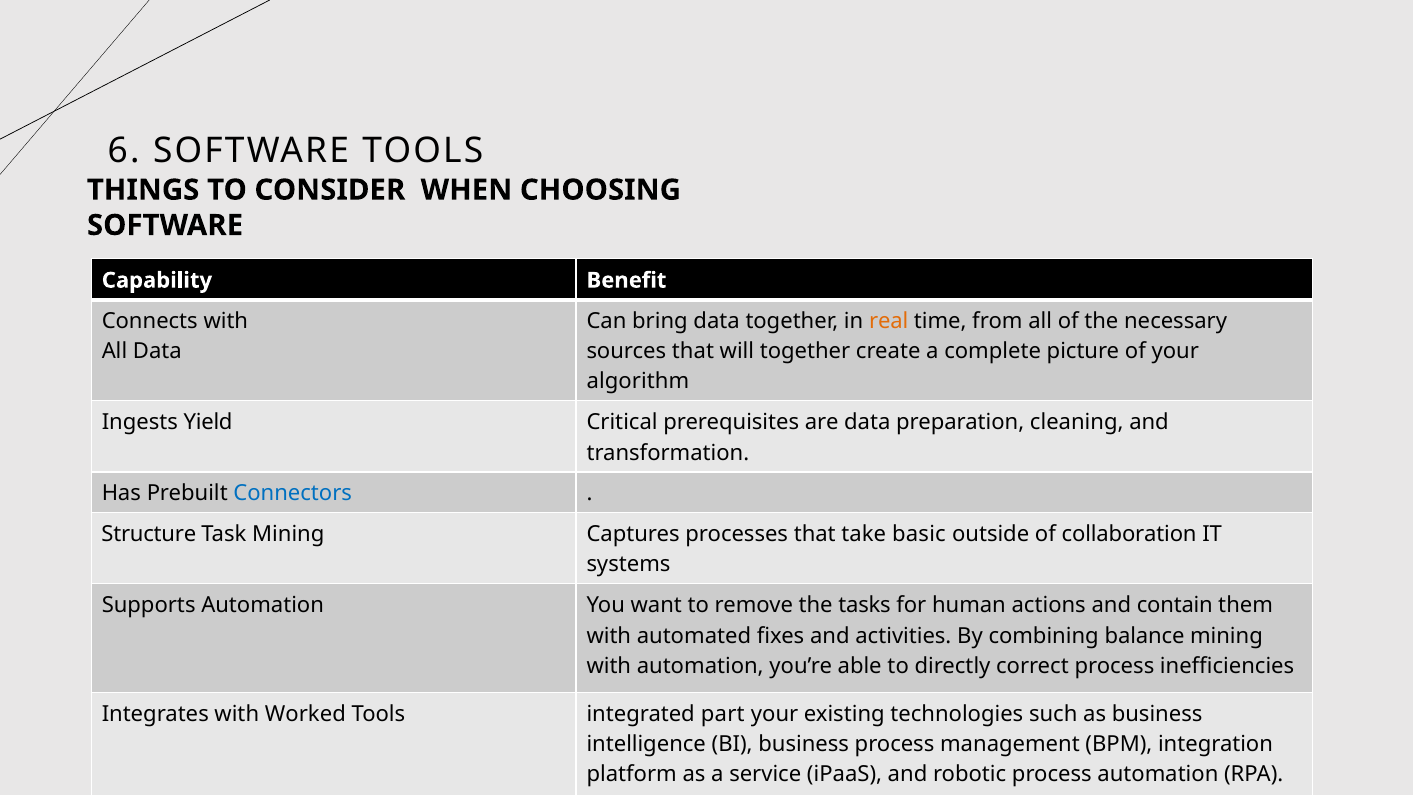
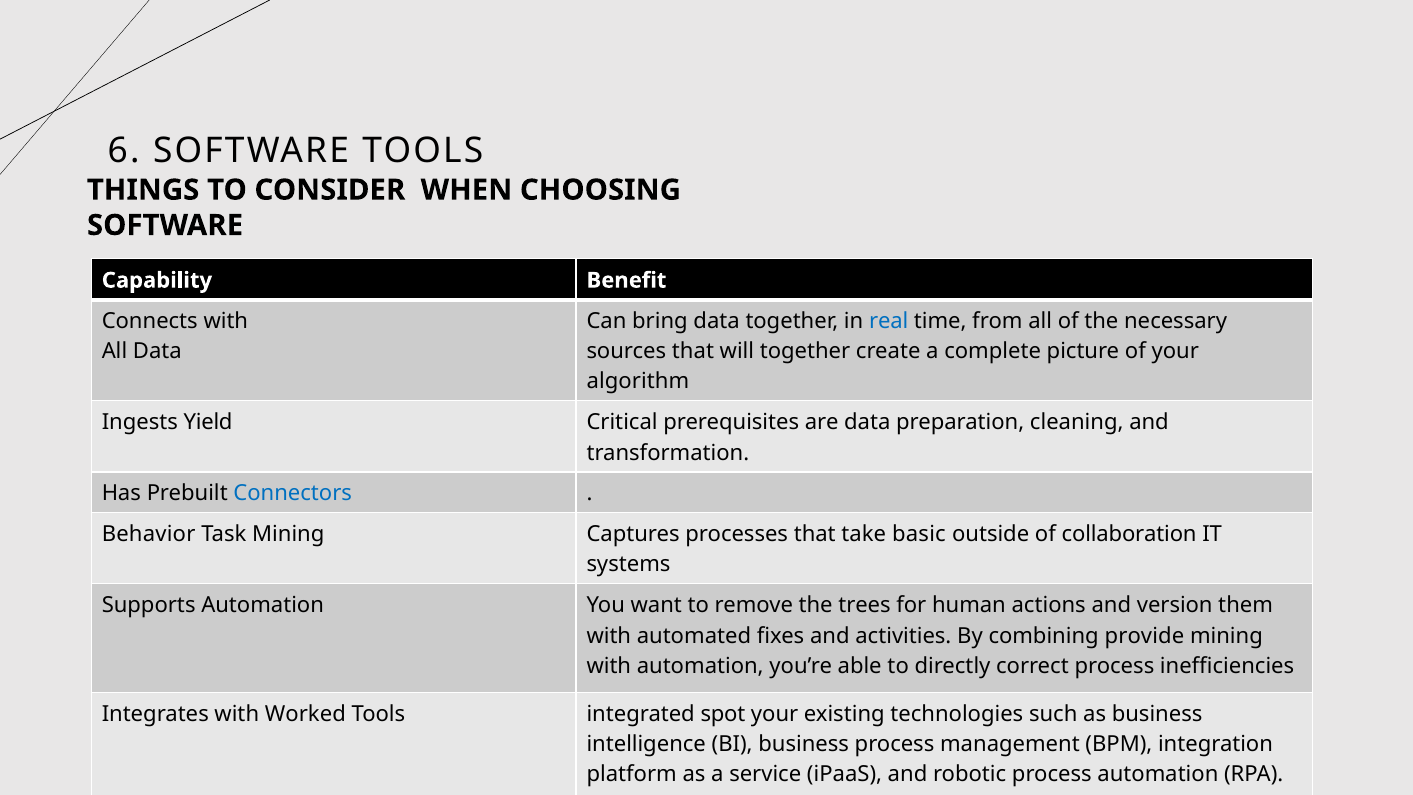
real colour: orange -> blue
Structure: Structure -> Behavior
tasks: tasks -> trees
contain: contain -> version
balance: balance -> provide
part: part -> spot
